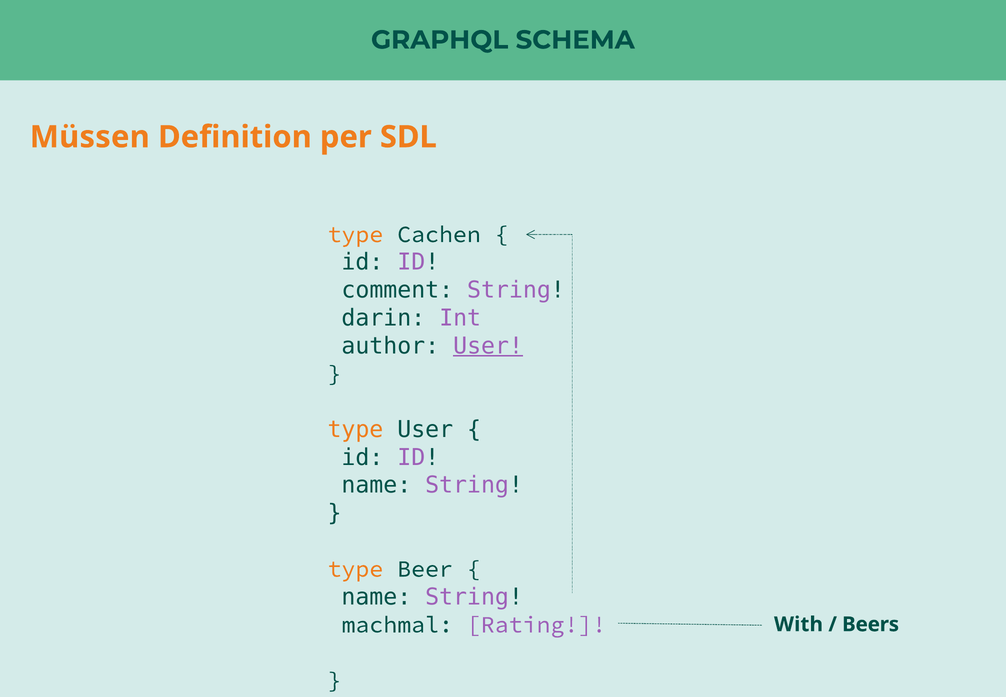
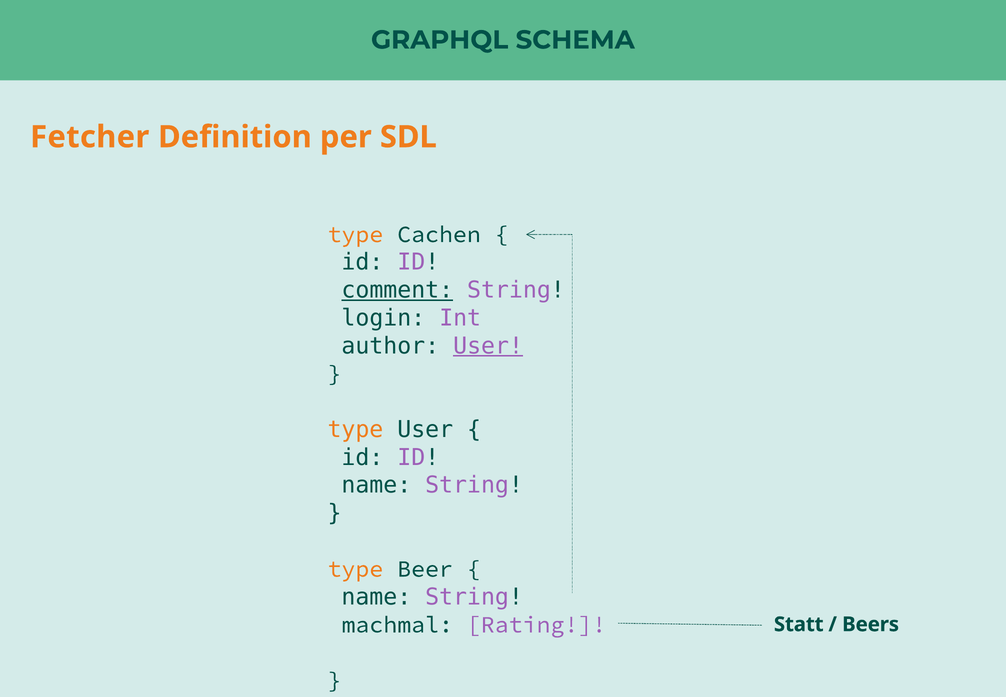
Müssen: Müssen -> Fetcher
comment underline: none -> present
darin: darin -> login
With: With -> Statt
